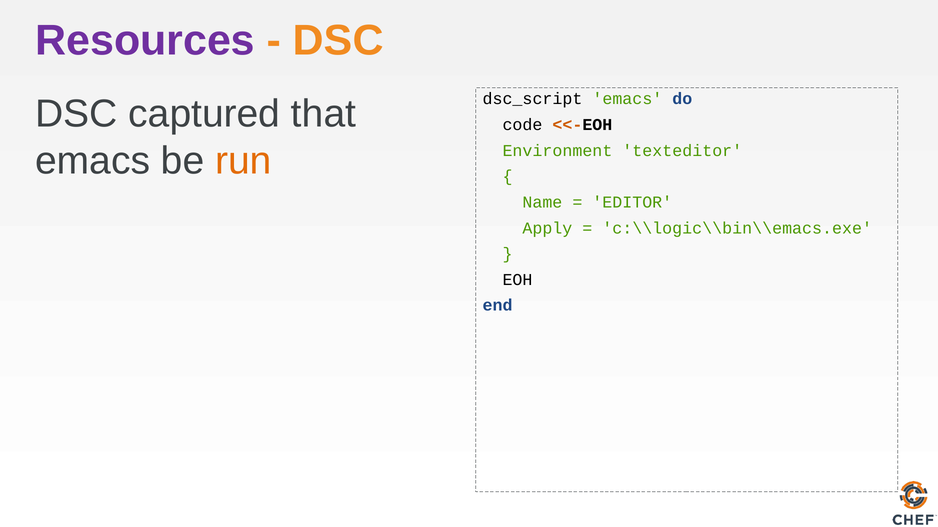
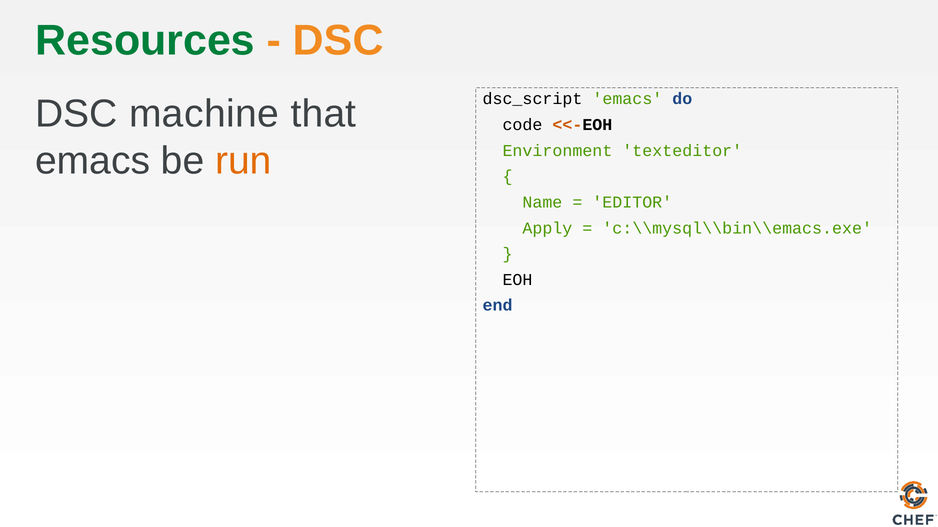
Resources colour: purple -> green
captured: captured -> machine
c:\\logic\\bin\\emacs.exe: c:\\logic\\bin\\emacs.exe -> c:\\mysql\\bin\\emacs.exe
